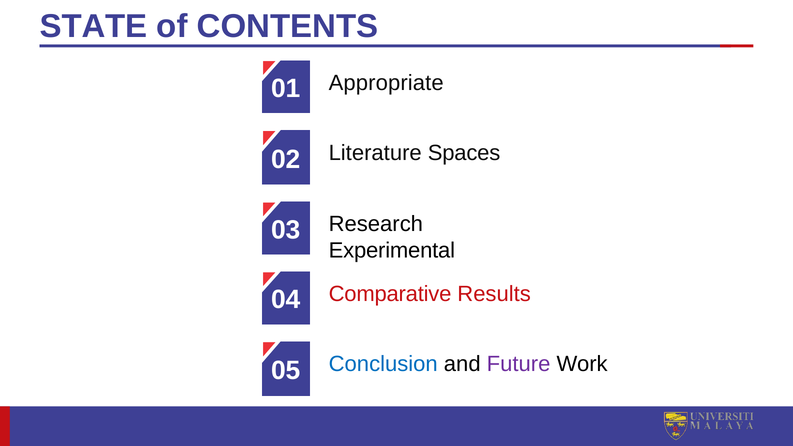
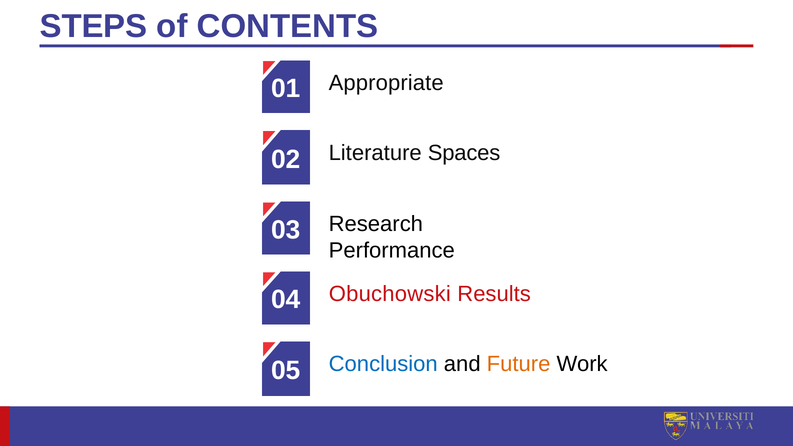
STATE: STATE -> STEPS
Experimental: Experimental -> Performance
Comparative: Comparative -> Obuchowski
Future colour: purple -> orange
